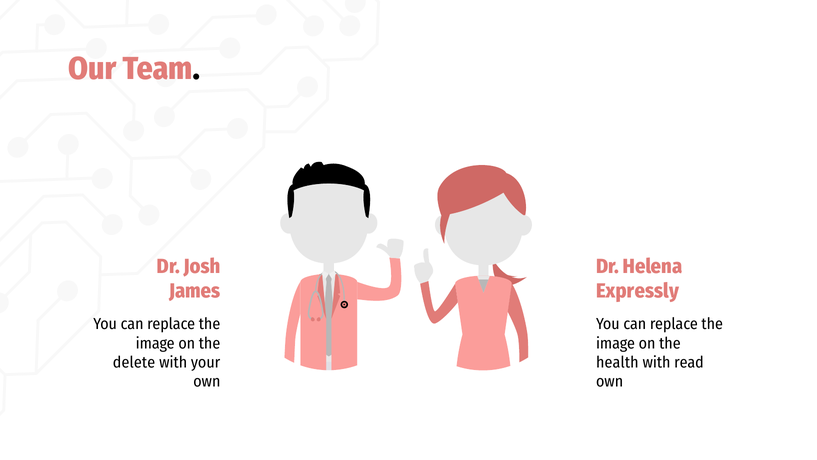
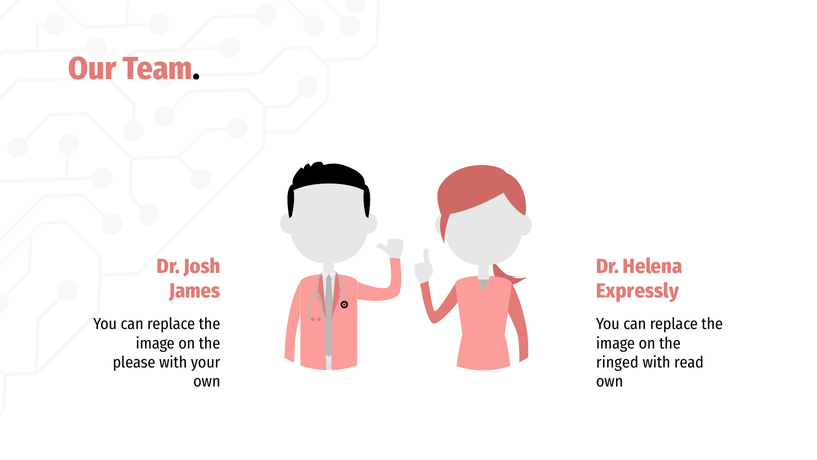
delete: delete -> please
health: health -> ringed
